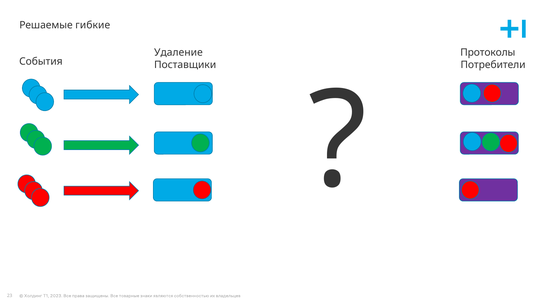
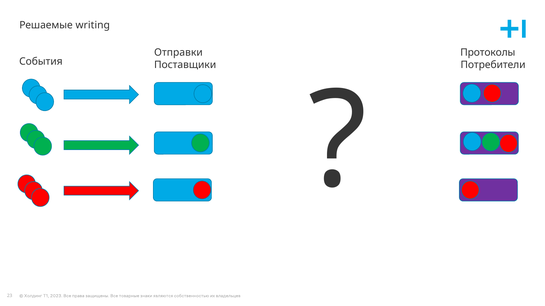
гибкие: гибкие -> writing
Удаление: Удаление -> Отправки
